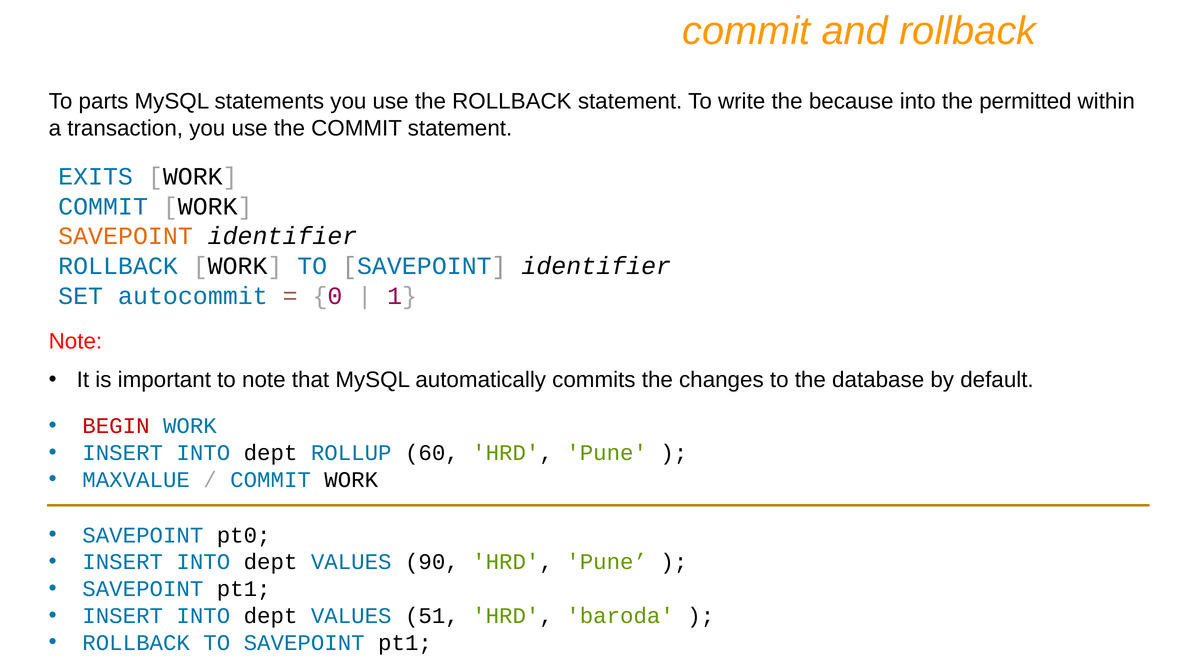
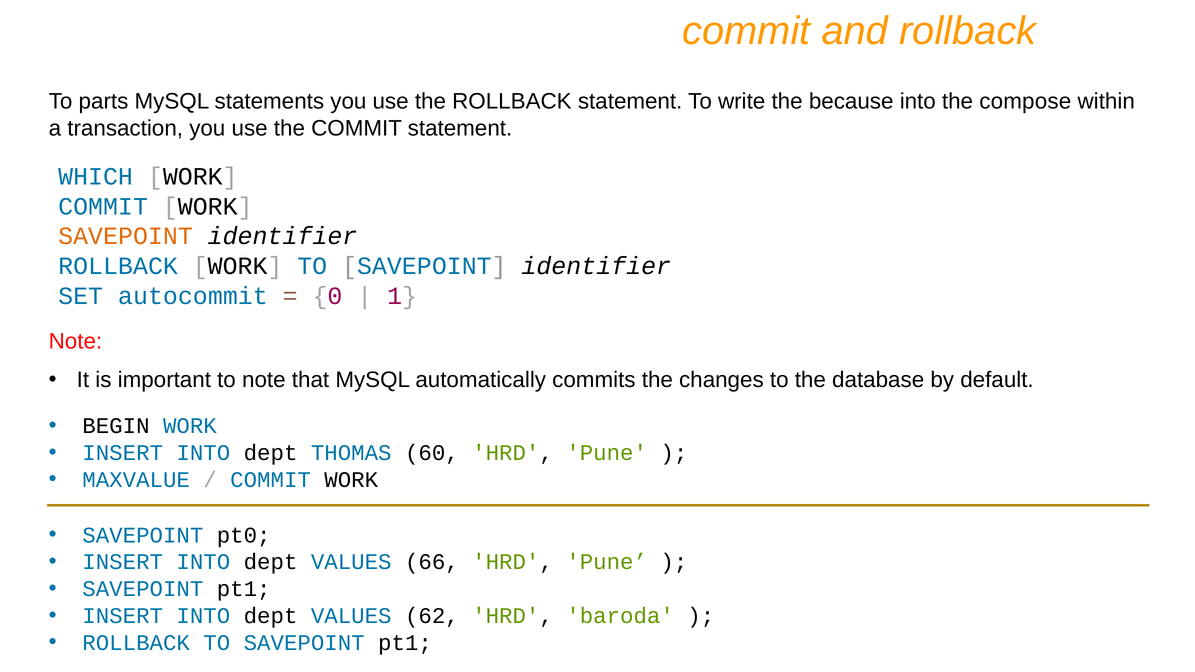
permitted: permitted -> compose
EXITS: EXITS -> WHICH
BEGIN colour: red -> black
ROLLUP: ROLLUP -> THOMAS
90: 90 -> 66
51: 51 -> 62
